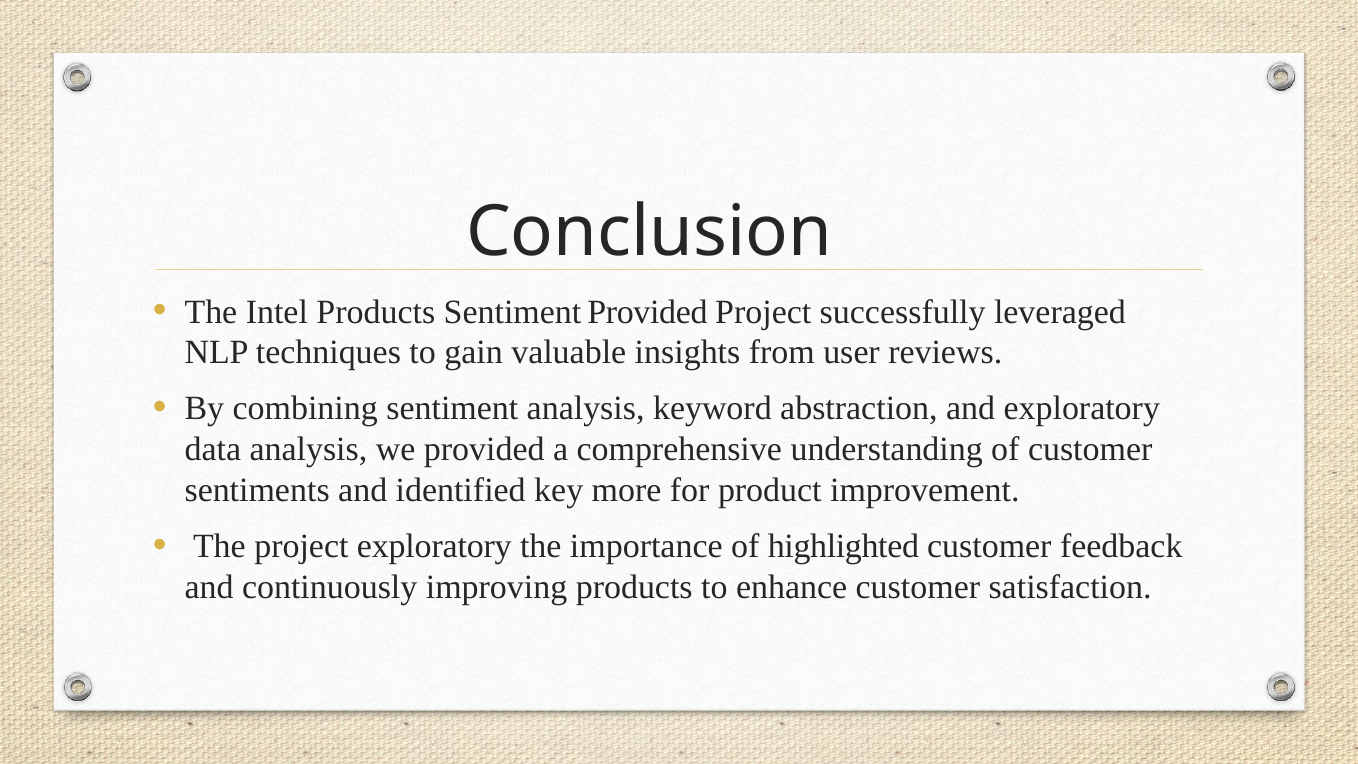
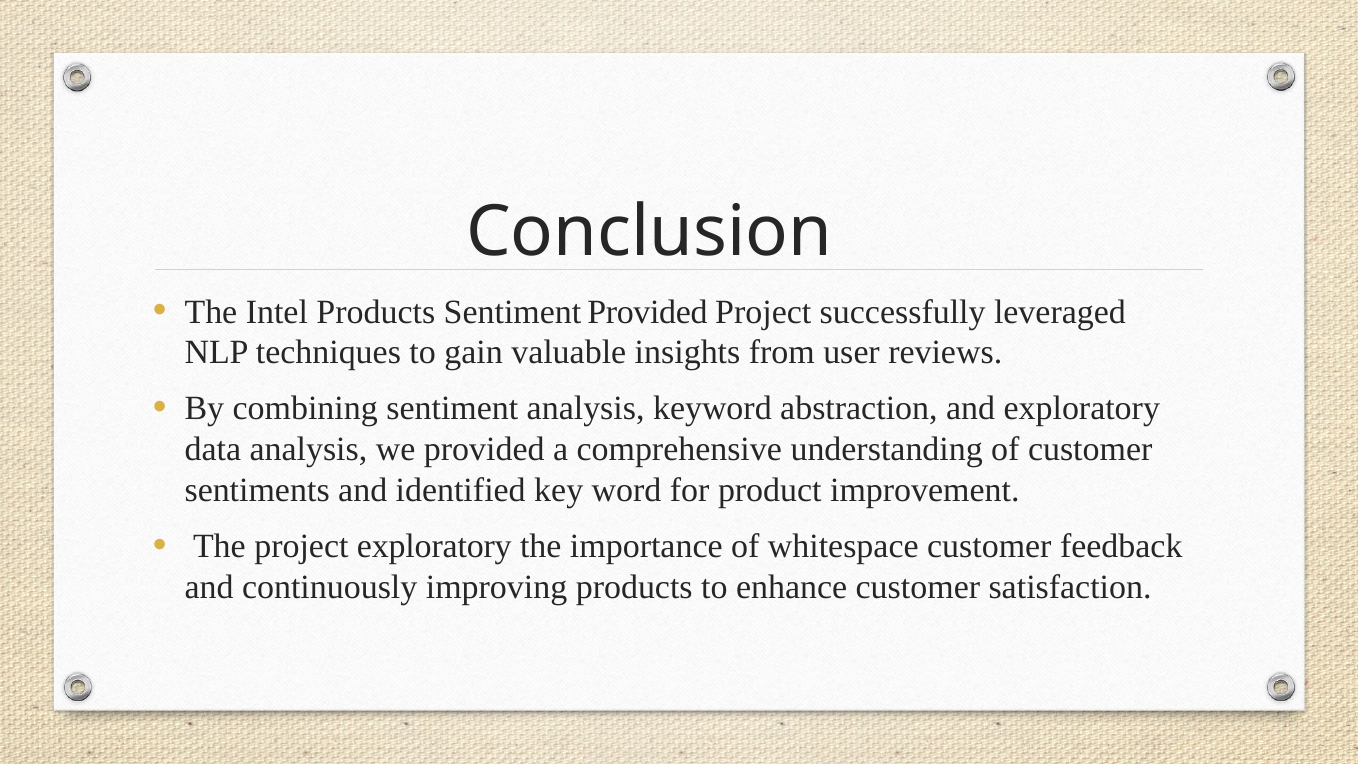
more: more -> word
highlighted: highlighted -> whitespace
